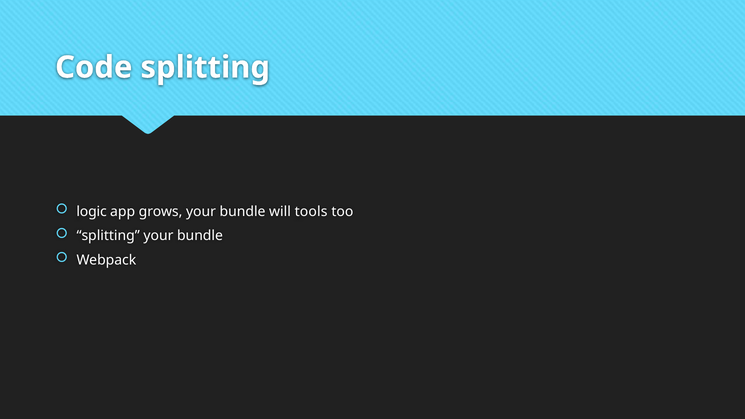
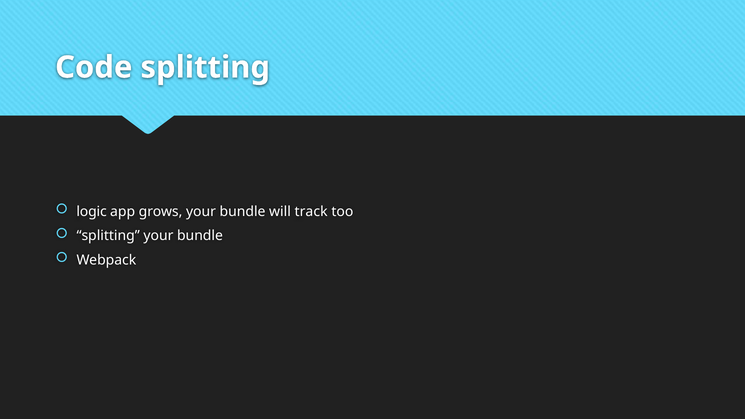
tools: tools -> track
